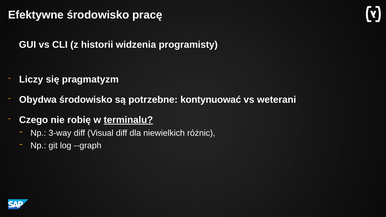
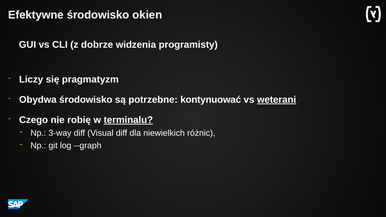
pracę: pracę -> okien
historii: historii -> dobrze
weterani underline: none -> present
